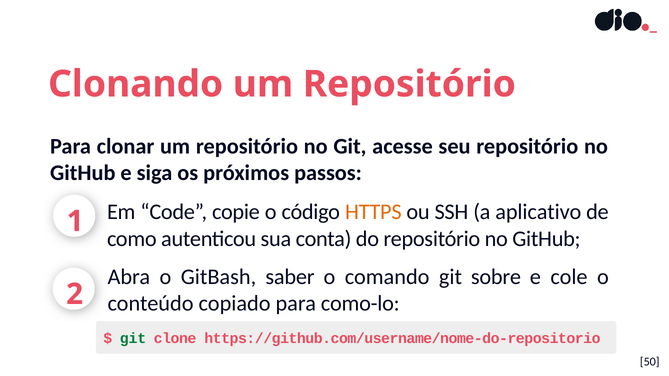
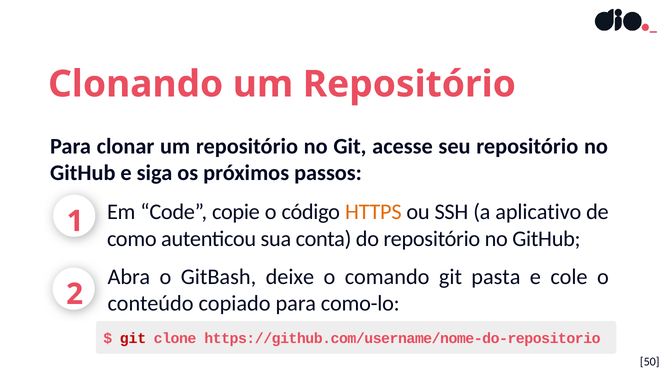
saber: saber -> deixe
sobre: sobre -> pasta
git at (133, 339) colour: green -> red
